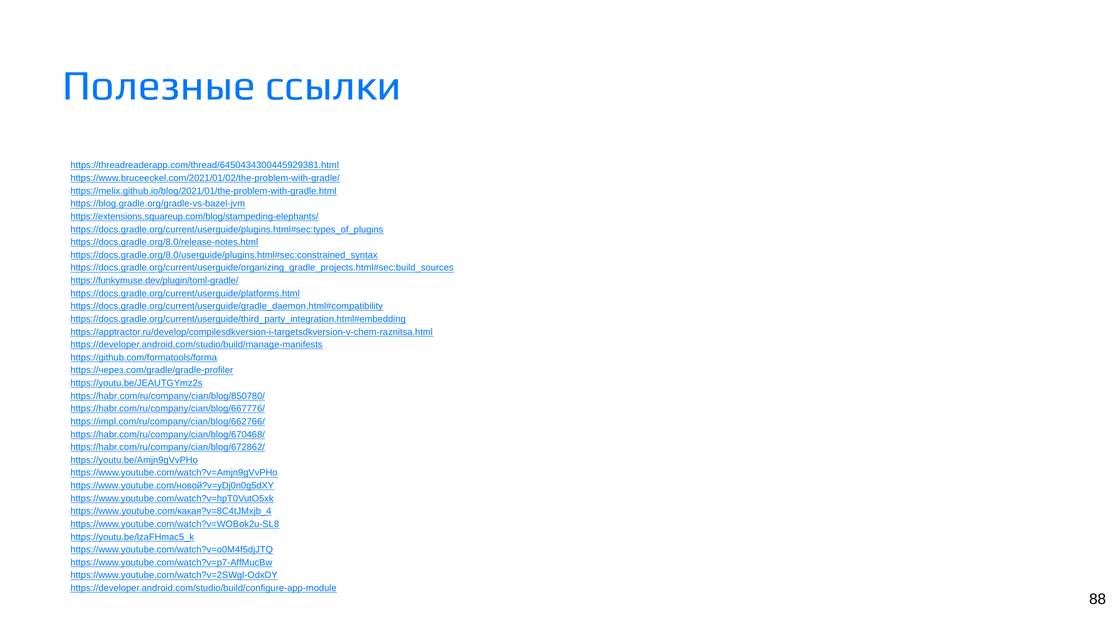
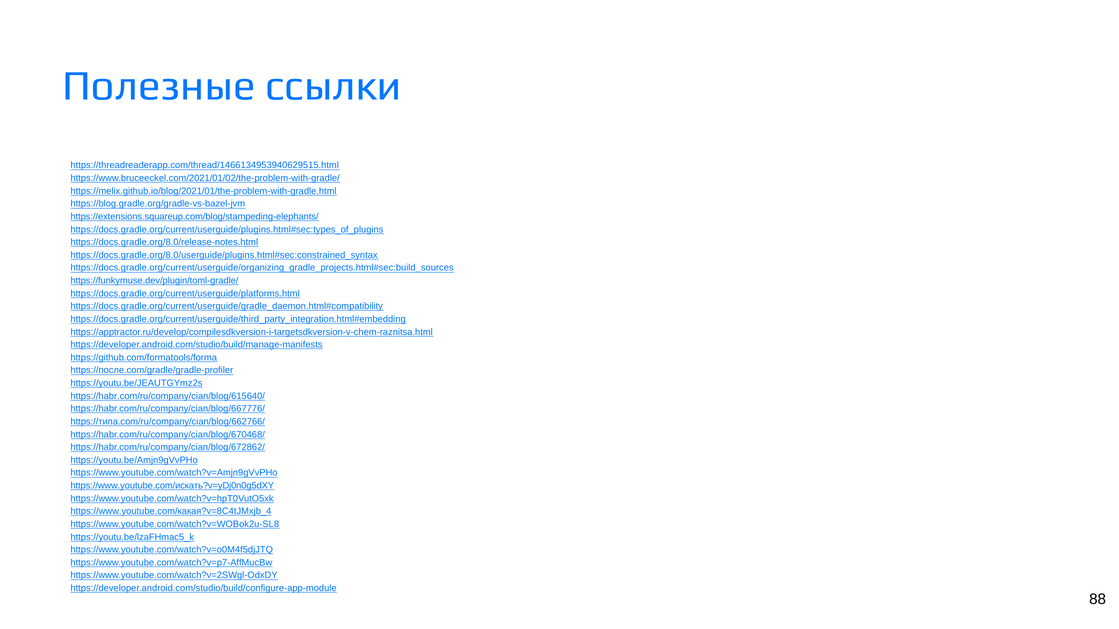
https://threadreaderapp.com/thread/6450434300445929381.html: https://threadreaderapp.com/thread/6450434300445929381.html -> https://threadreaderapp.com/thread/1466134953940629515.html
https://через.com/gradle/gradle-profiler: https://через.com/gradle/gradle-profiler -> https://после.com/gradle/gradle-profiler
https://habr.com/ru/company/cian/blog/850780/: https://habr.com/ru/company/cian/blog/850780/ -> https://habr.com/ru/company/cian/blog/615640/
https://impl.com/ru/company/cian/blog/662766/: https://impl.com/ru/company/cian/blog/662766/ -> https://типа.com/ru/company/cian/blog/662766/
https://www.youtube.com/новой?v=yDj0n0g5dXY: https://www.youtube.com/новой?v=yDj0n0g5dXY -> https://www.youtube.com/искать?v=yDj0n0g5dXY
